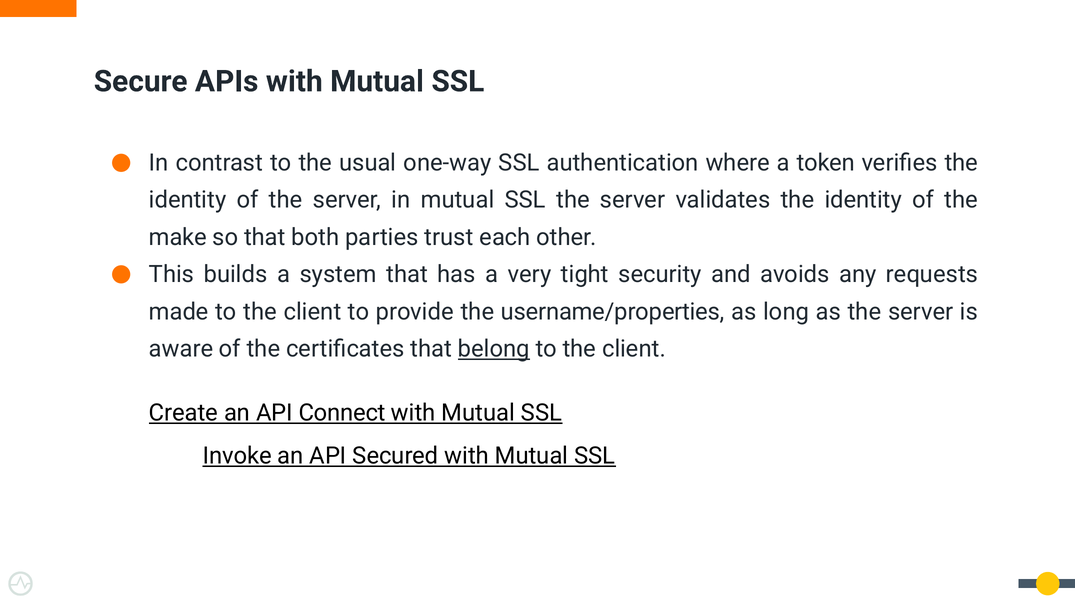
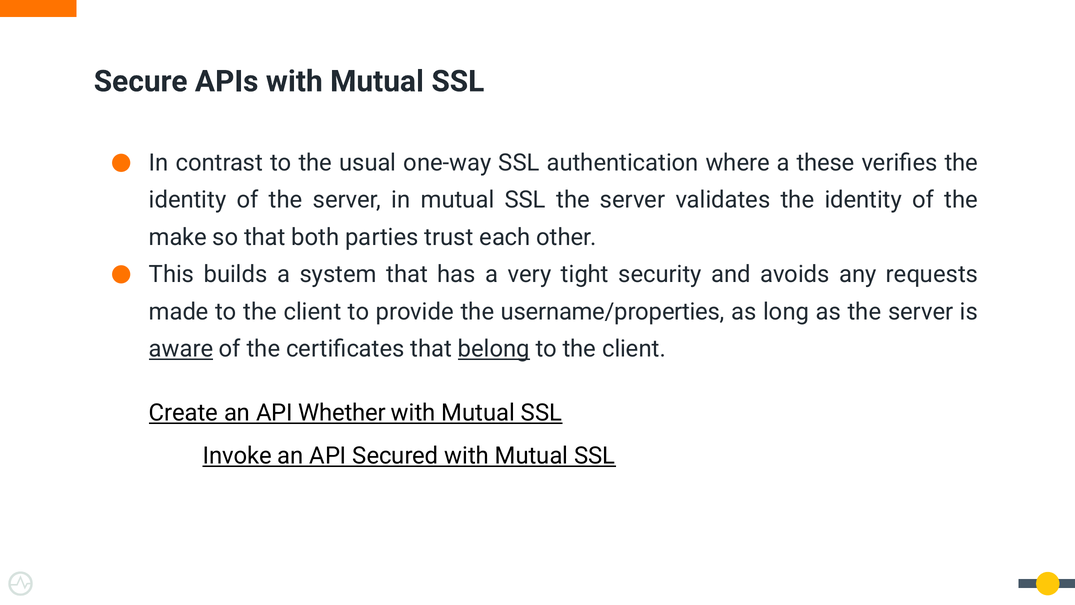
token: token -> these
aware underline: none -> present
Connect: Connect -> Whether
